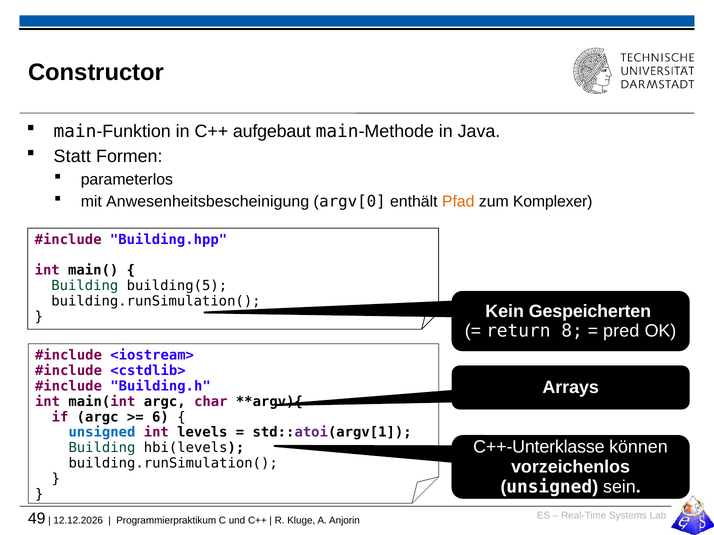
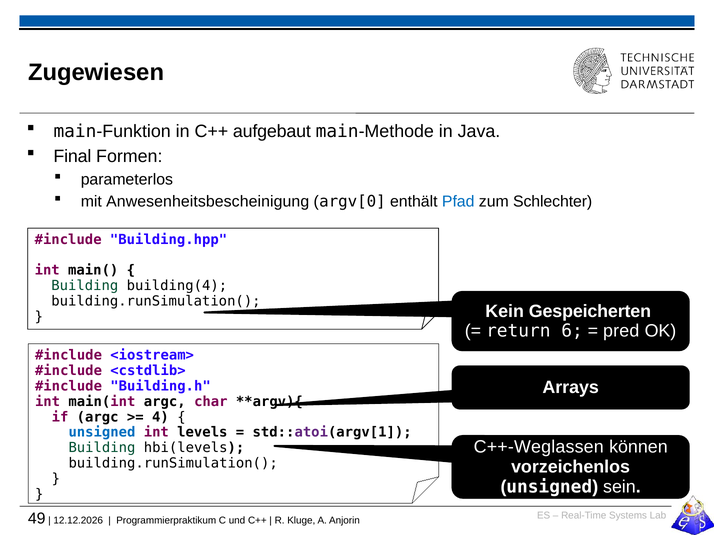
Constructor: Constructor -> Zugewiesen
Statt: Statt -> Final
Pfad colour: orange -> blue
Komplexer: Komplexer -> Schlechter
building(5: building(5 -> building(4
8: 8 -> 6
6: 6 -> 4
C++-Unterklasse: C++-Unterklasse -> C++-Weglassen
